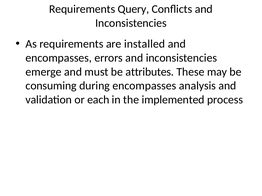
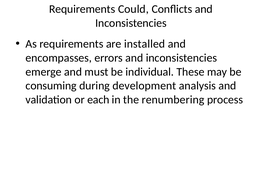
Query: Query -> Could
attributes: attributes -> individual
during encompasses: encompasses -> development
implemented: implemented -> renumbering
